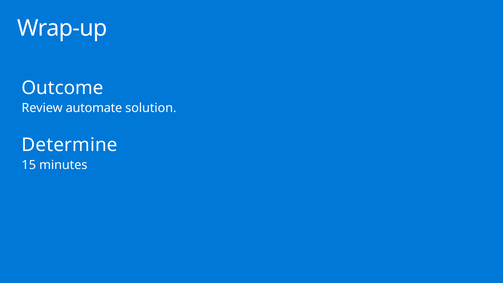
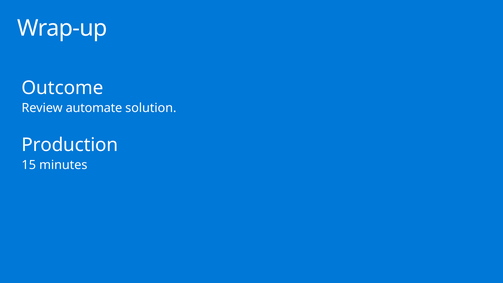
Determine: Determine -> Production
